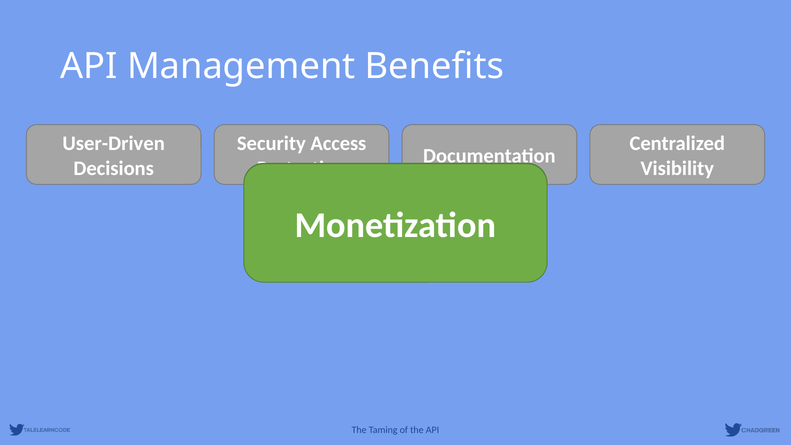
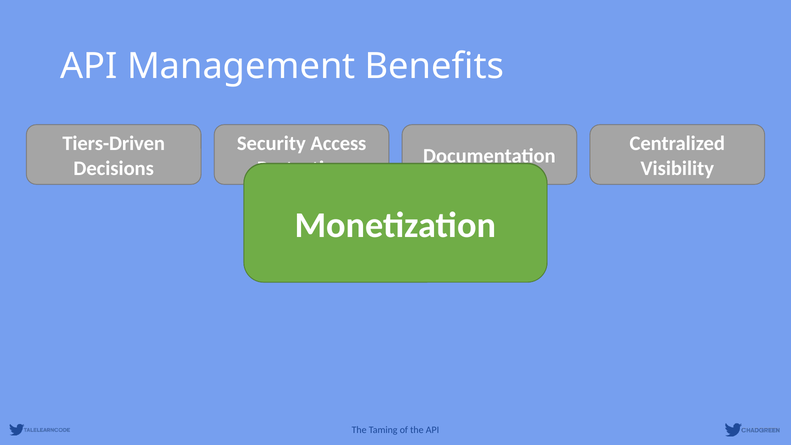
User-Driven: User-Driven -> Tiers-Driven
